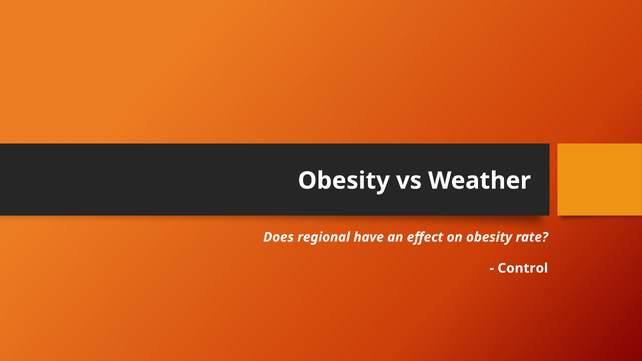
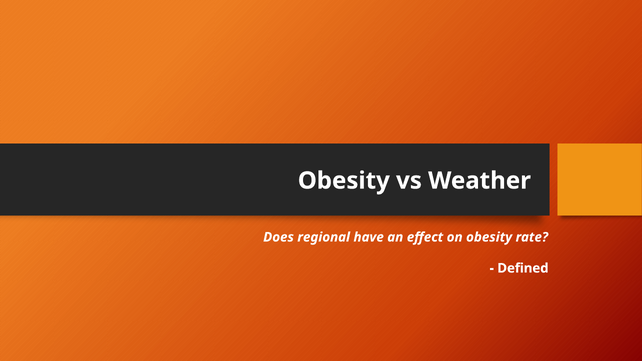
Control: Control -> Defined
